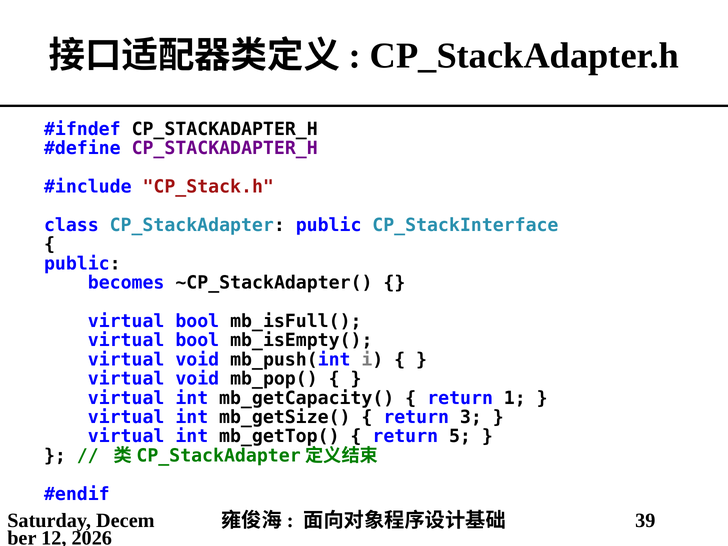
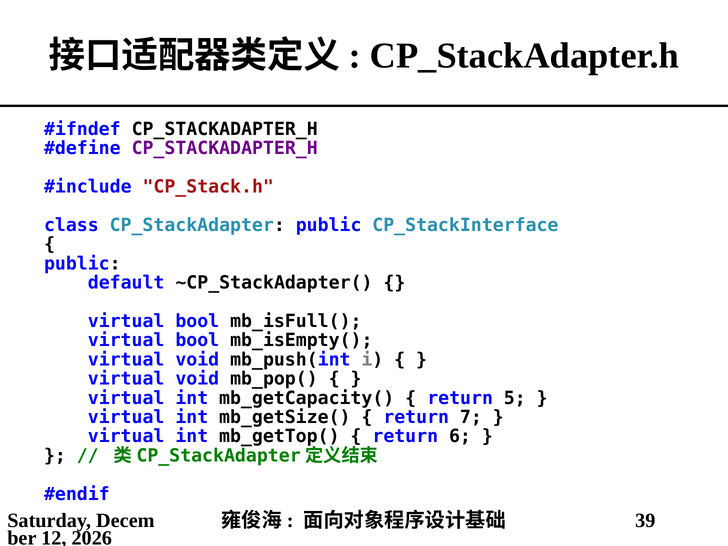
becomes: becomes -> default
1: 1 -> 5
3: 3 -> 7
5: 5 -> 6
